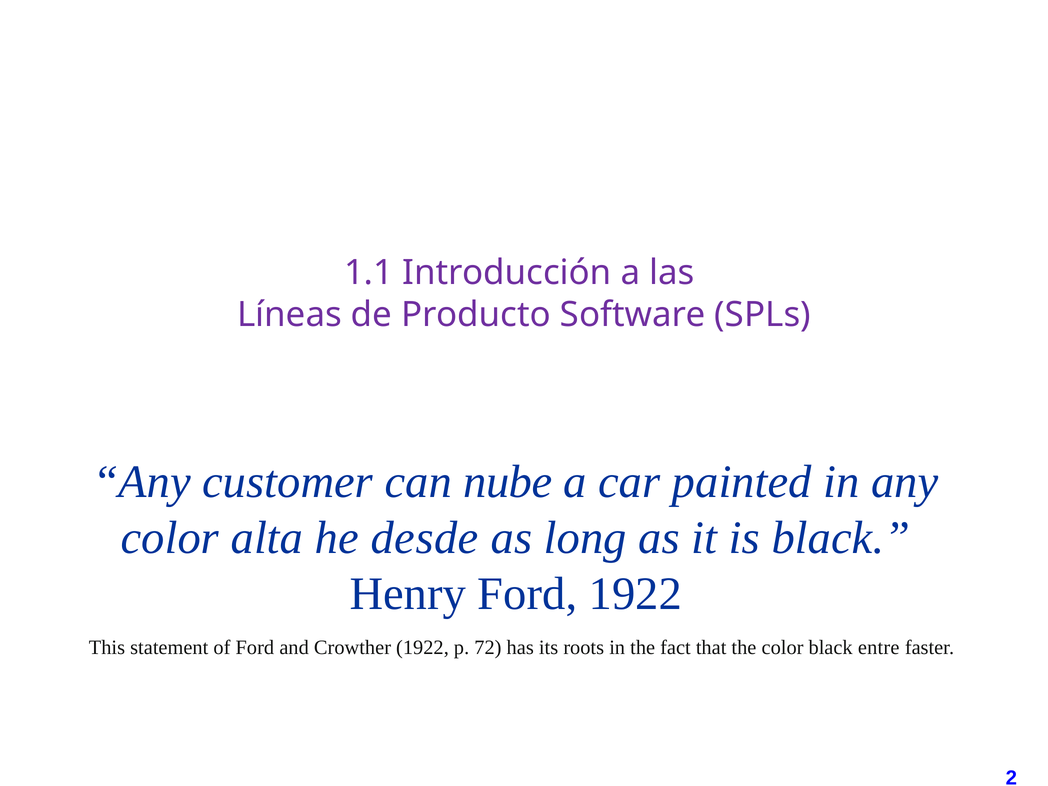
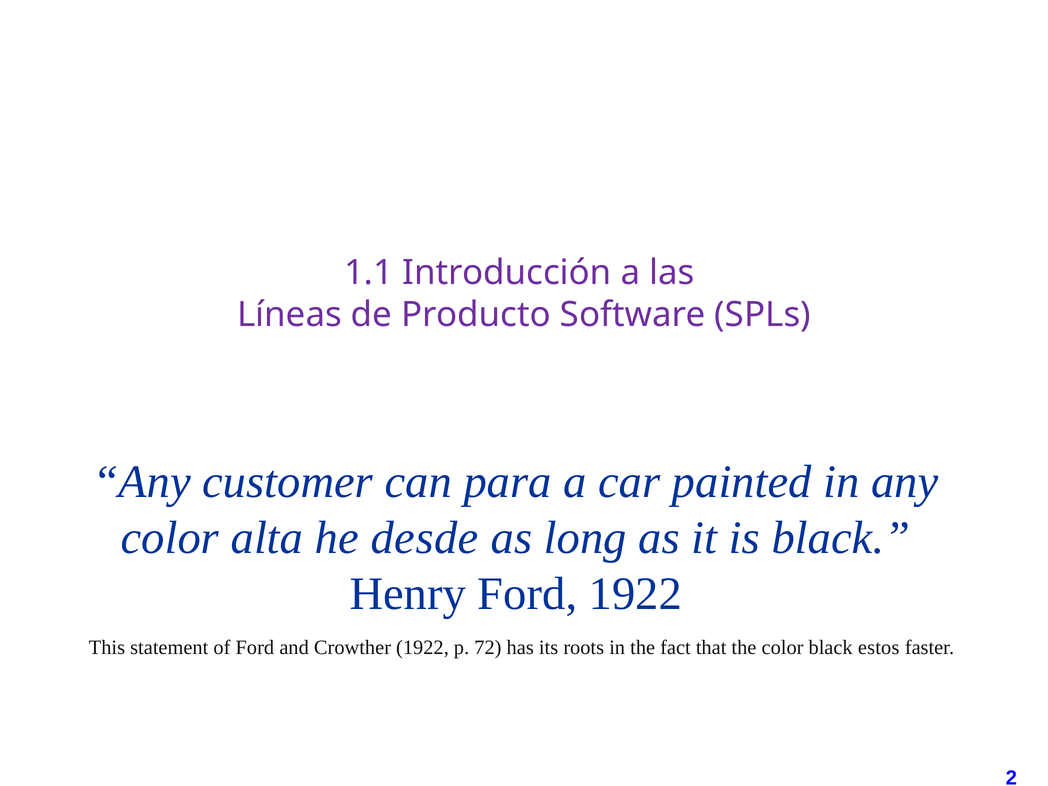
nube: nube -> para
entre: entre -> estos
